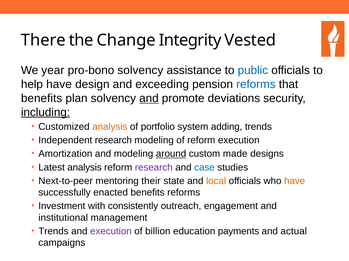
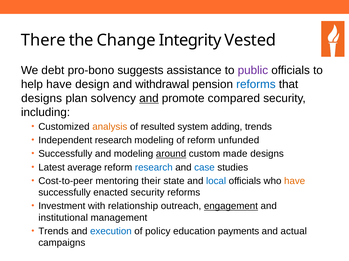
year: year -> debt
pro-bono solvency: solvency -> suggests
public colour: blue -> purple
exceeding: exceeding -> withdrawal
benefits at (42, 99): benefits -> designs
deviations: deviations -> compared
including underline: present -> none
portfolio: portfolio -> resulted
reform execution: execution -> unfunded
Amortization at (65, 154): Amortization -> Successfully
Latest analysis: analysis -> average
research at (154, 168) colour: purple -> blue
Next-to-peer: Next-to-peer -> Cost-to-peer
local colour: orange -> blue
enacted benefits: benefits -> security
consistently: consistently -> relationship
engagement underline: none -> present
execution at (111, 232) colour: purple -> blue
billion: billion -> policy
